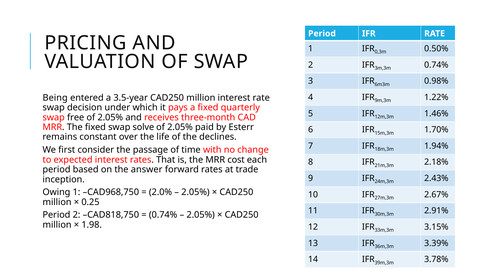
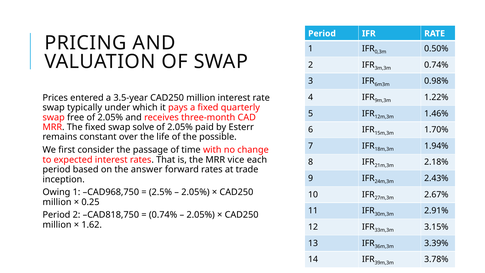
Being: Being -> Prices
decision: decision -> typically
declines: declines -> possible
cost: cost -> vice
2.0%: 2.0% -> 2.5%
1.98: 1.98 -> 1.62
